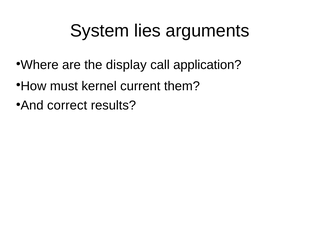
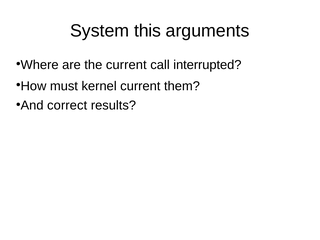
lies: lies -> this
the display: display -> current
application: application -> interrupted
